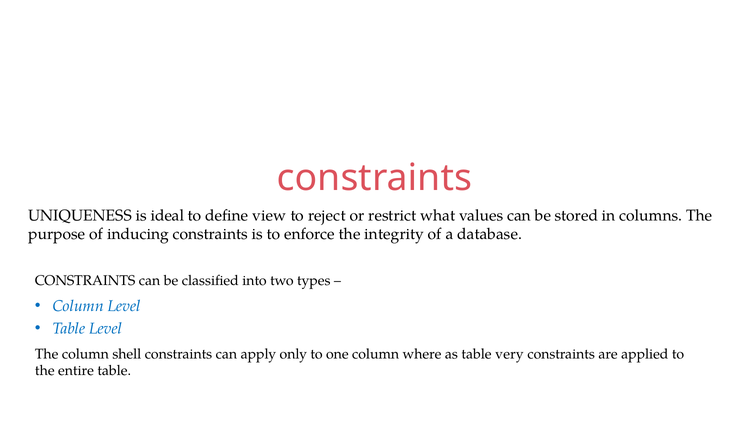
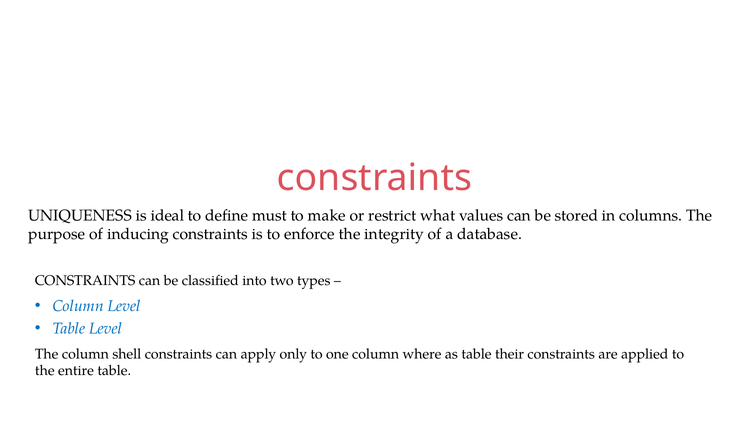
view: view -> must
reject: reject -> make
very: very -> their
